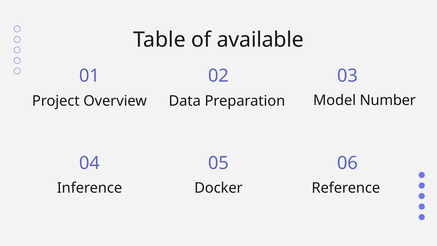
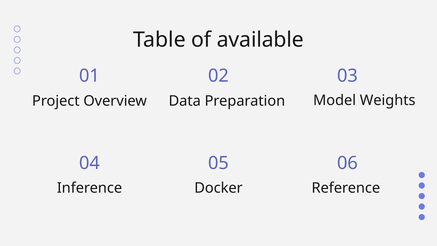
Number: Number -> Weights
